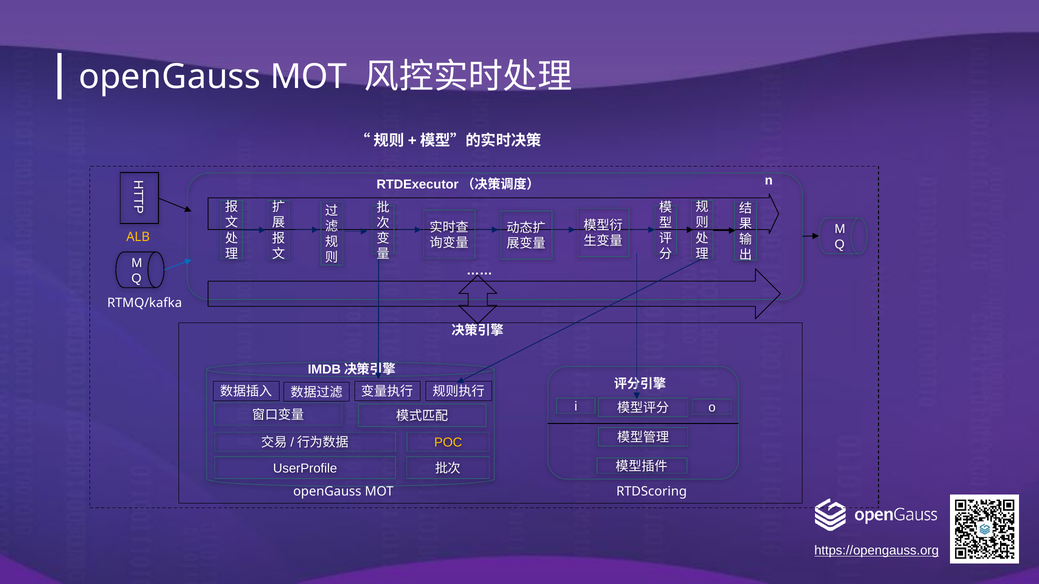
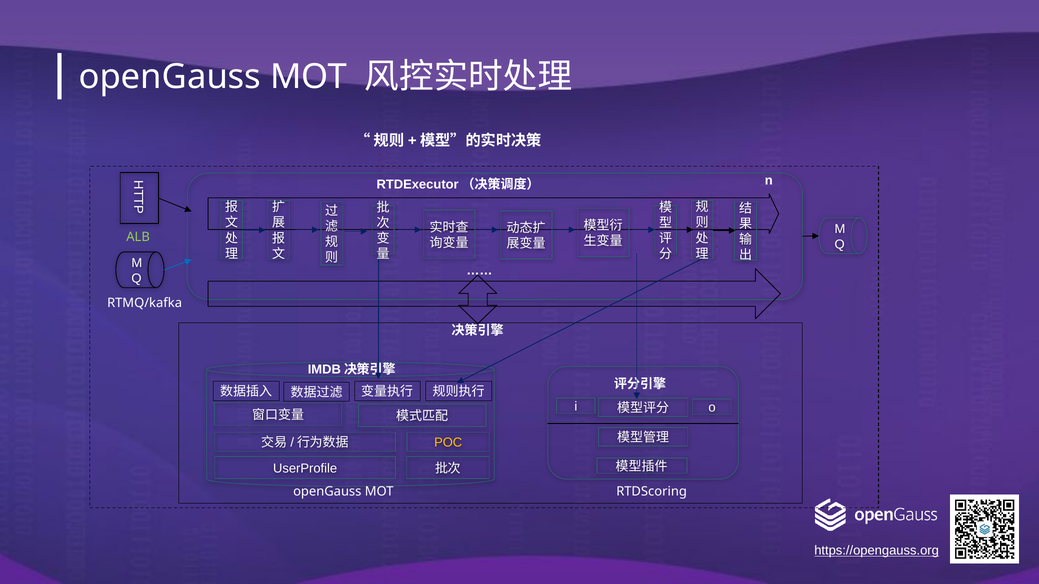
ALB colour: yellow -> light green
